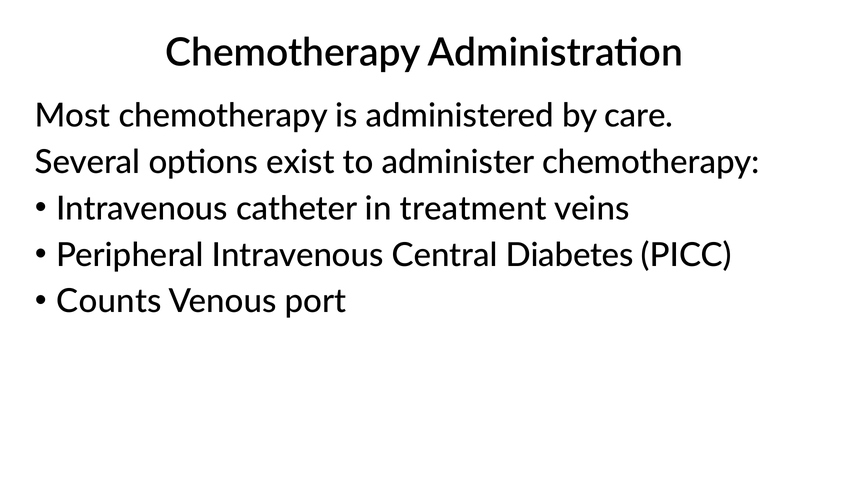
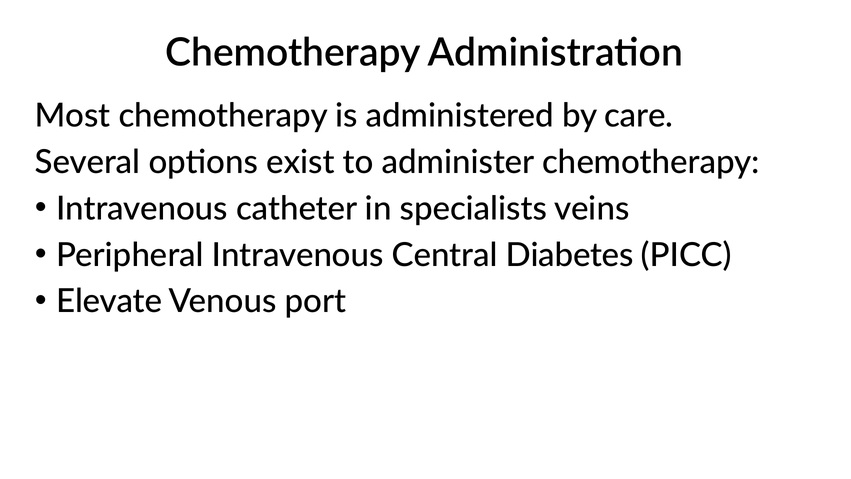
treatment: treatment -> specialists
Counts: Counts -> Elevate
